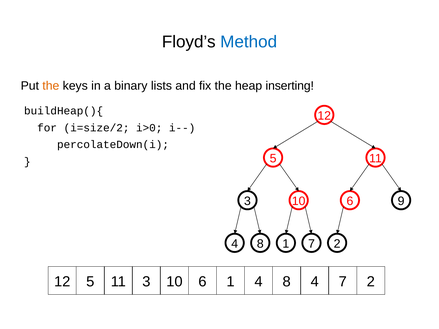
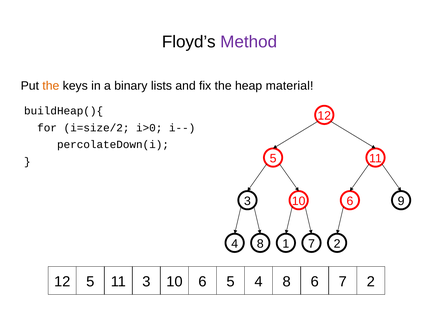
Method colour: blue -> purple
inserting: inserting -> material
6 1: 1 -> 5
4 8 4: 4 -> 6
